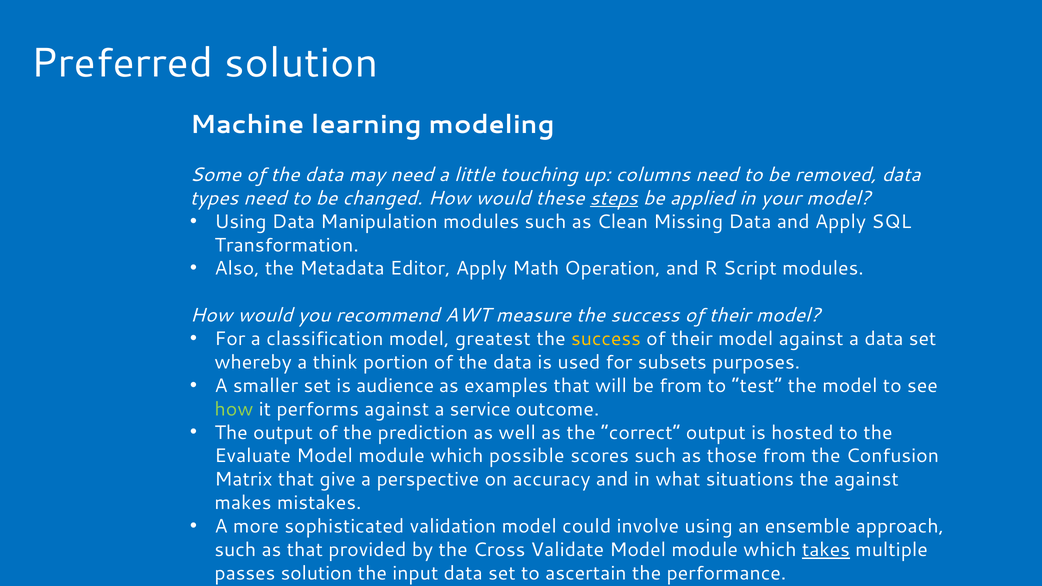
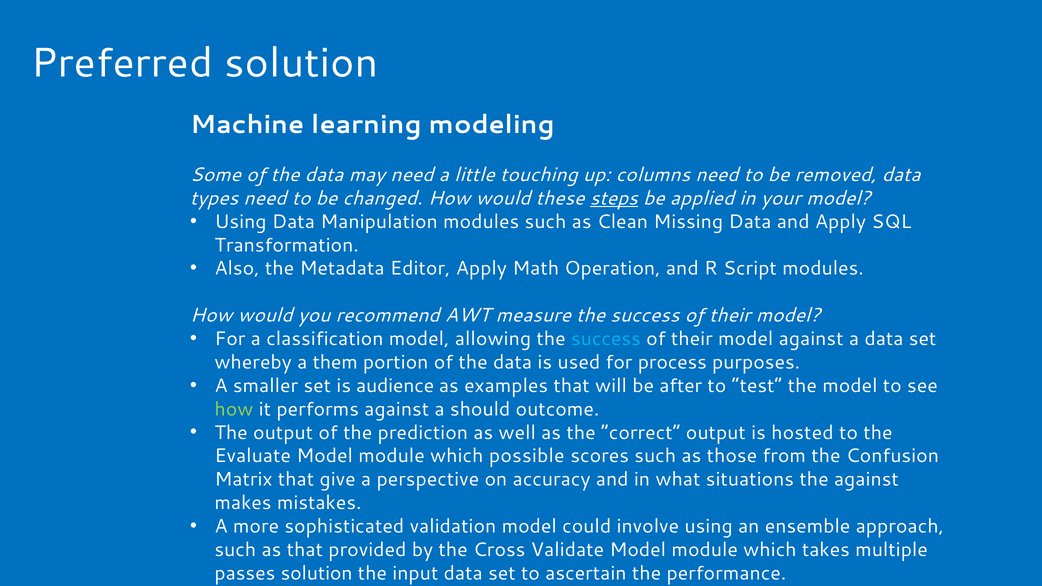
greatest: greatest -> allowing
success at (606, 339) colour: yellow -> light blue
think: think -> them
subsets: subsets -> process
be from: from -> after
service: service -> should
takes underline: present -> none
